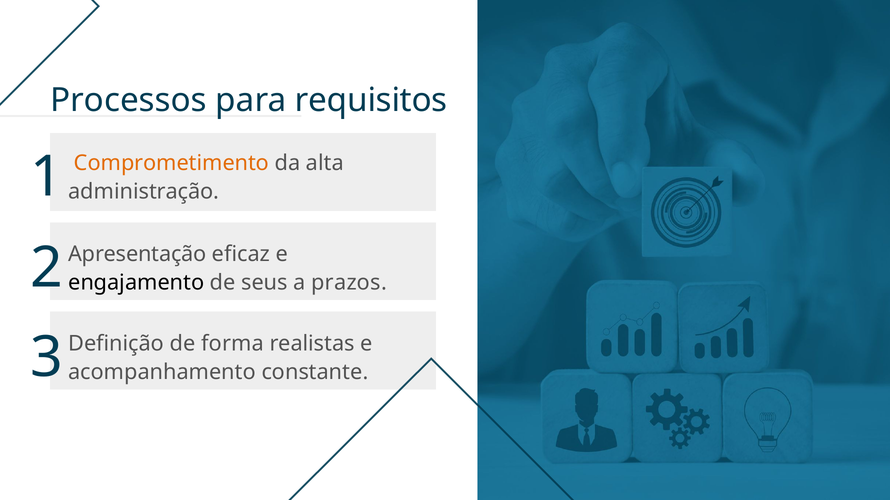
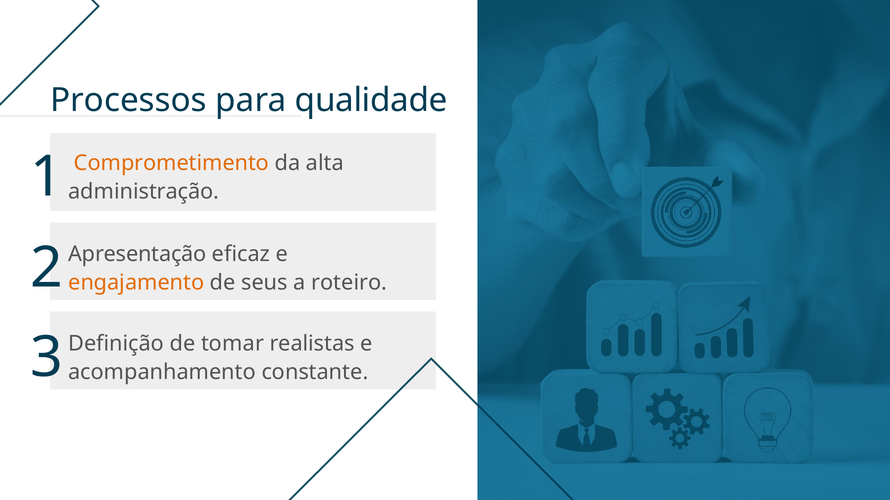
requisitos: requisitos -> qualidade
engajamento colour: black -> orange
prazos: prazos -> roteiro
forma: forma -> tomar
